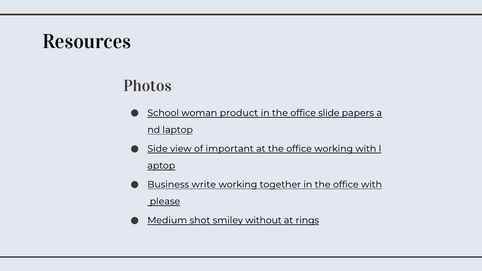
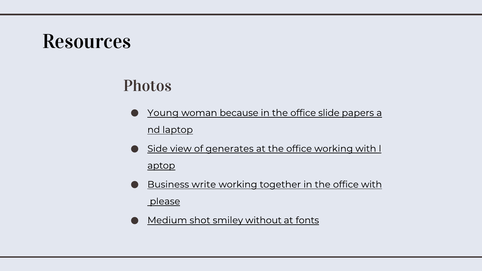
School: School -> Young
product: product -> because
important: important -> generates
rings: rings -> fonts
